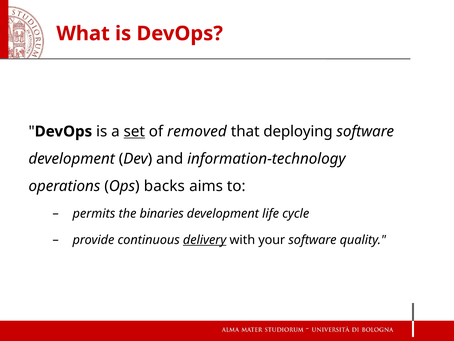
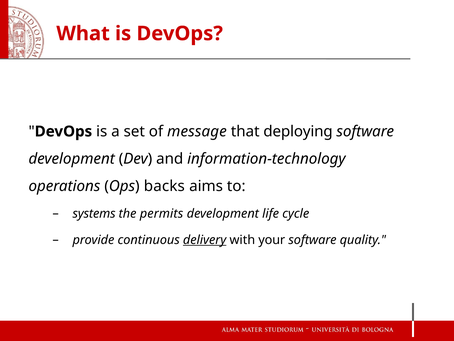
set underline: present -> none
removed: removed -> message
permits: permits -> systems
binaries: binaries -> permits
